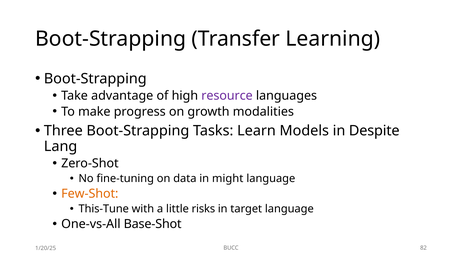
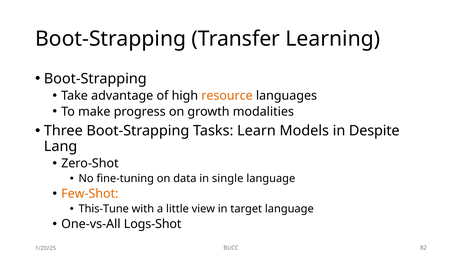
resource colour: purple -> orange
might: might -> single
risks: risks -> view
Base-Shot: Base-Shot -> Logs-Shot
